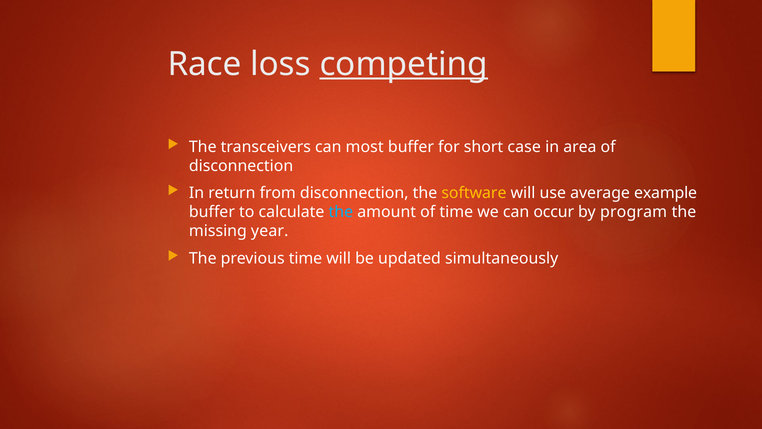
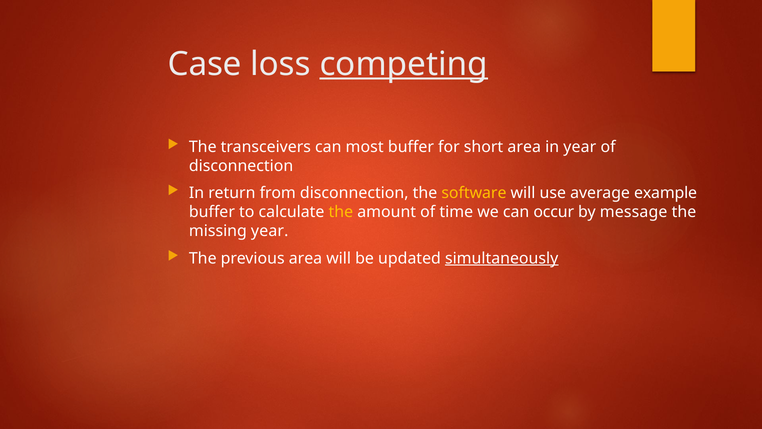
Race: Race -> Case
short case: case -> area
in area: area -> year
the at (341, 212) colour: light blue -> yellow
program: program -> message
previous time: time -> area
simultaneously underline: none -> present
